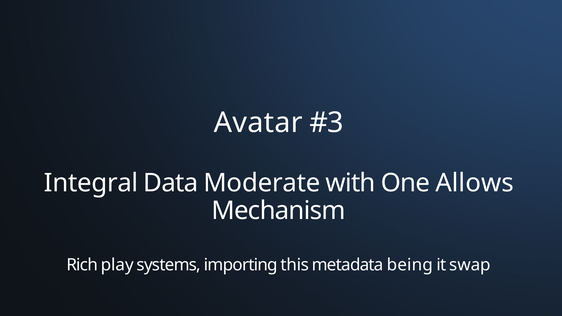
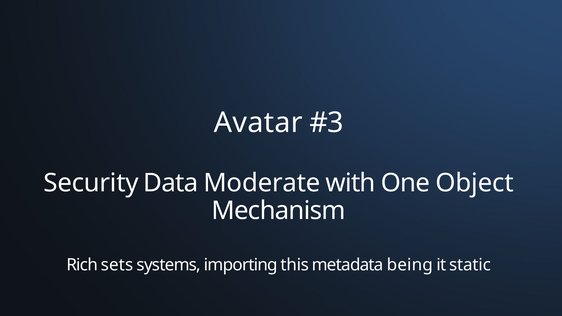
Integral: Integral -> Security
Allows: Allows -> Object
play: play -> sets
swap: swap -> static
